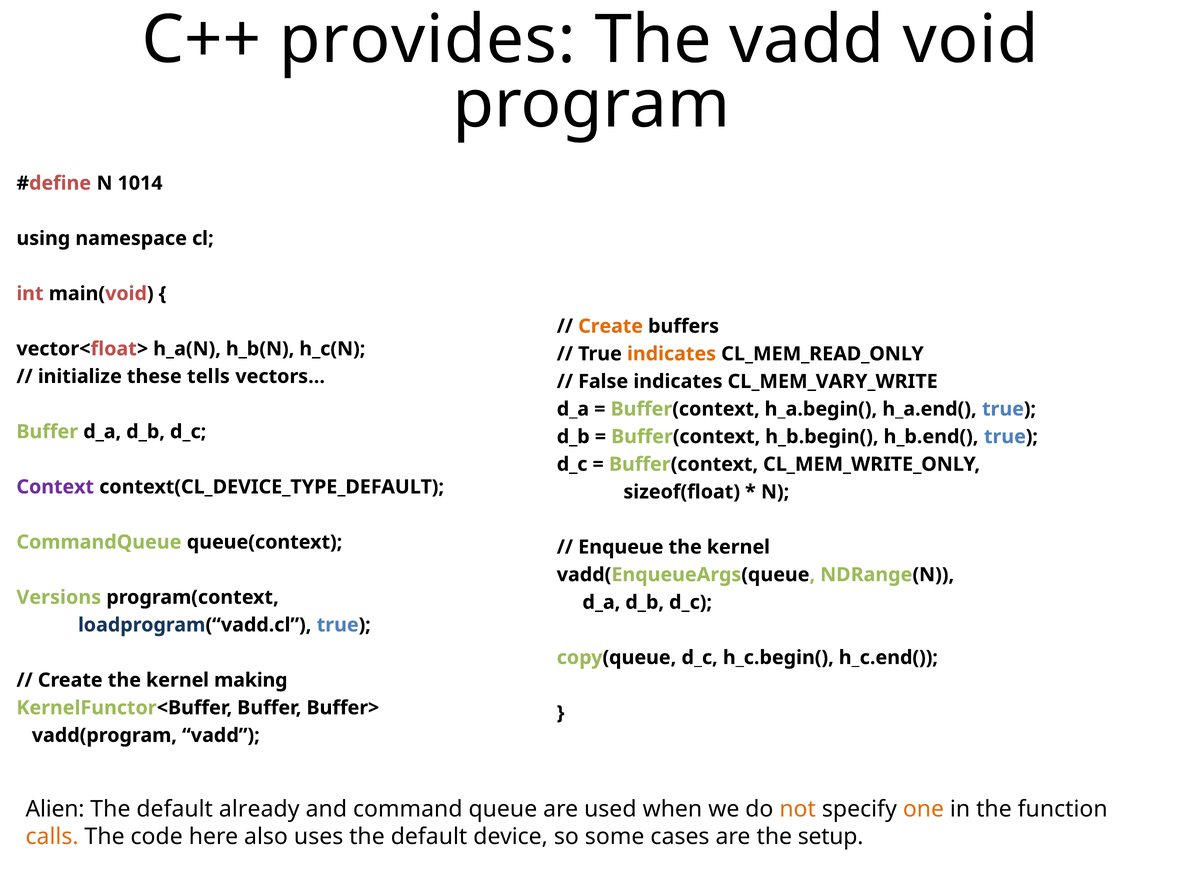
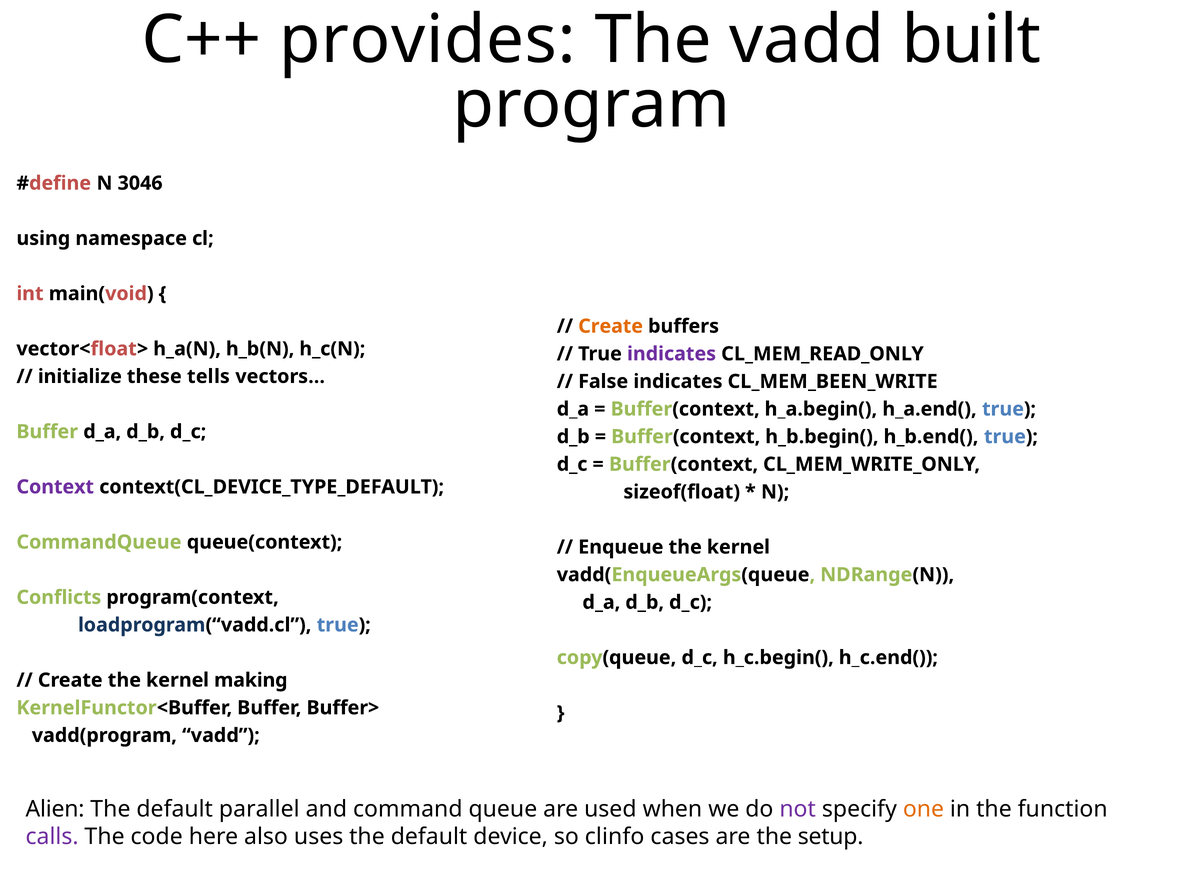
void: void -> built
1014: 1014 -> 3046
indicates at (672, 354) colour: orange -> purple
CL_MEM_VARY_WRITE: CL_MEM_VARY_WRITE -> CL_MEM_BEEN_WRITE
Versions: Versions -> Conflicts
already: already -> parallel
not colour: orange -> purple
calls colour: orange -> purple
some: some -> clinfo
